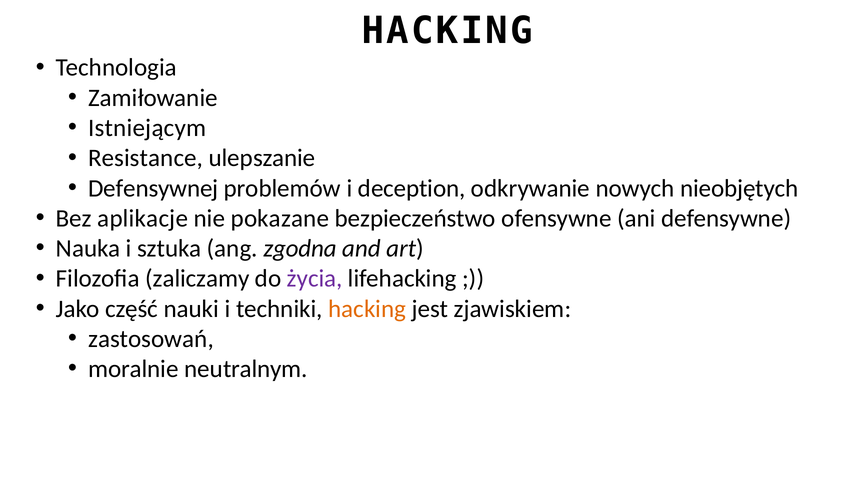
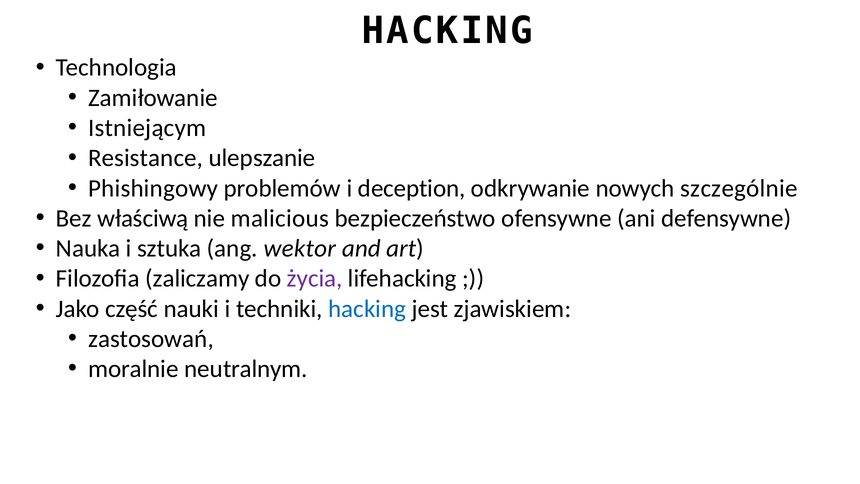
Defensywnej: Defensywnej -> Phishingowy
nieobjętych: nieobjętych -> szczególnie
aplikacje: aplikacje -> właściwą
pokazane: pokazane -> malicious
zgodna: zgodna -> wektor
hacking at (367, 309) colour: orange -> blue
